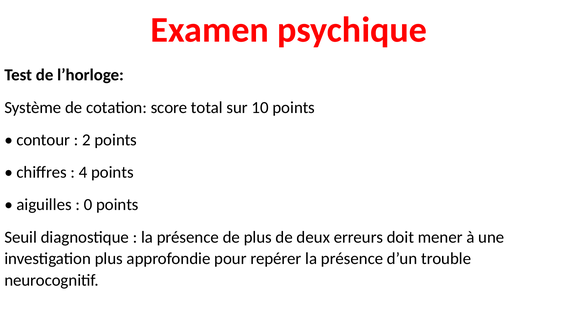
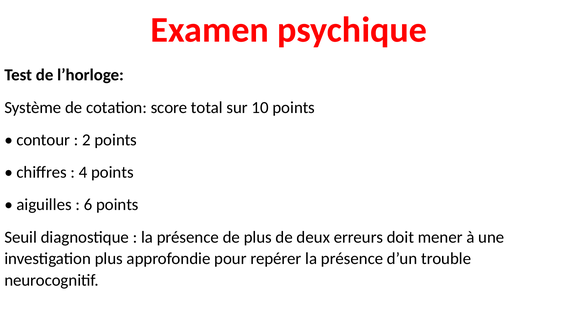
0: 0 -> 6
